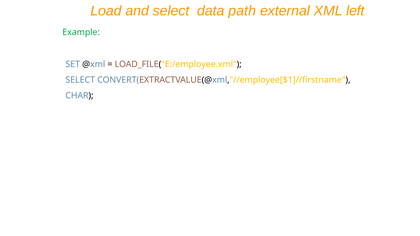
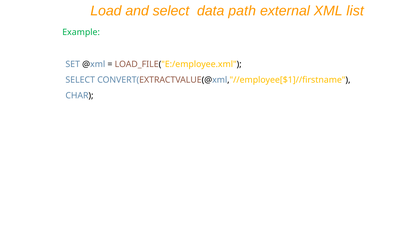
left: left -> list
